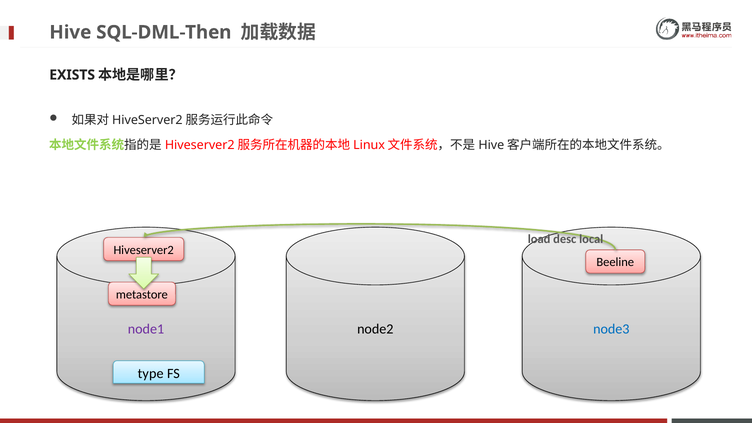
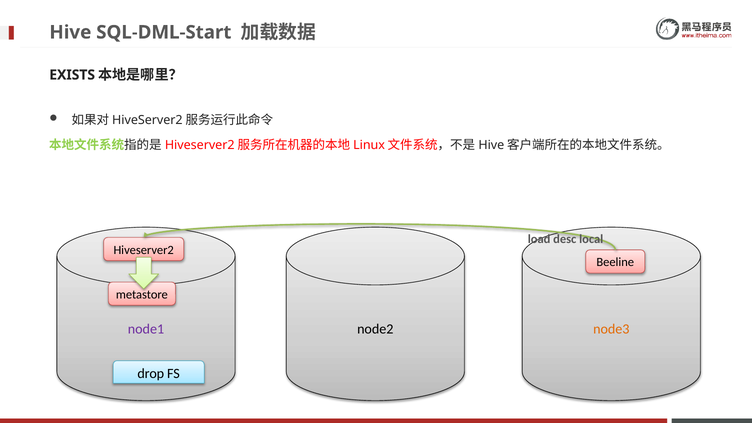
SQL-DML-Then: SQL-DML-Then -> SQL-DML-Start
node3 colour: blue -> orange
type: type -> drop
